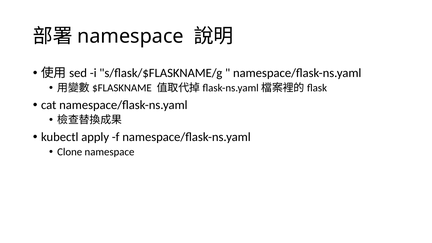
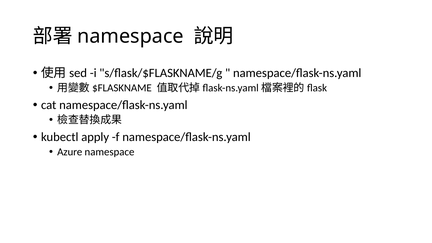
Clone: Clone -> Azure
